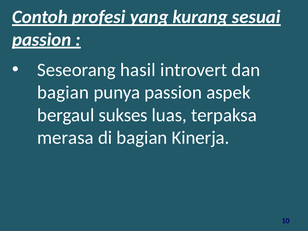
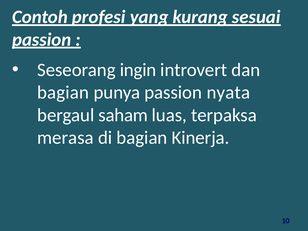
hasil: hasil -> ingin
aspek: aspek -> nyata
sukses: sukses -> saham
